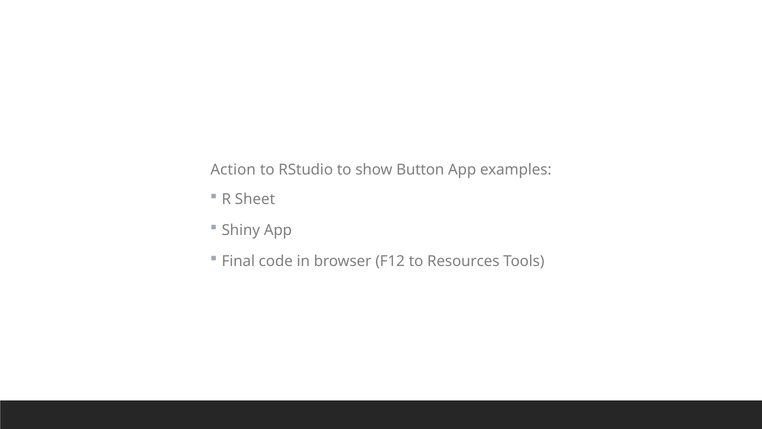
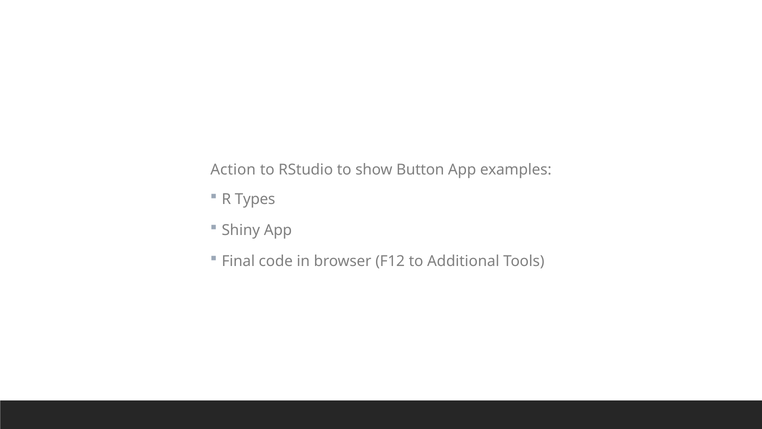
Sheet: Sheet -> Types
Resources: Resources -> Additional
